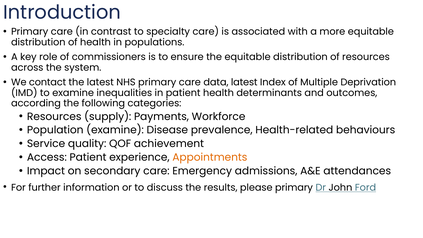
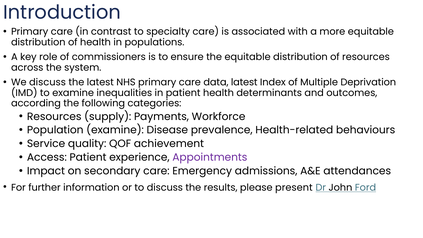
We contact: contact -> discuss
Appointments colour: orange -> purple
please primary: primary -> present
